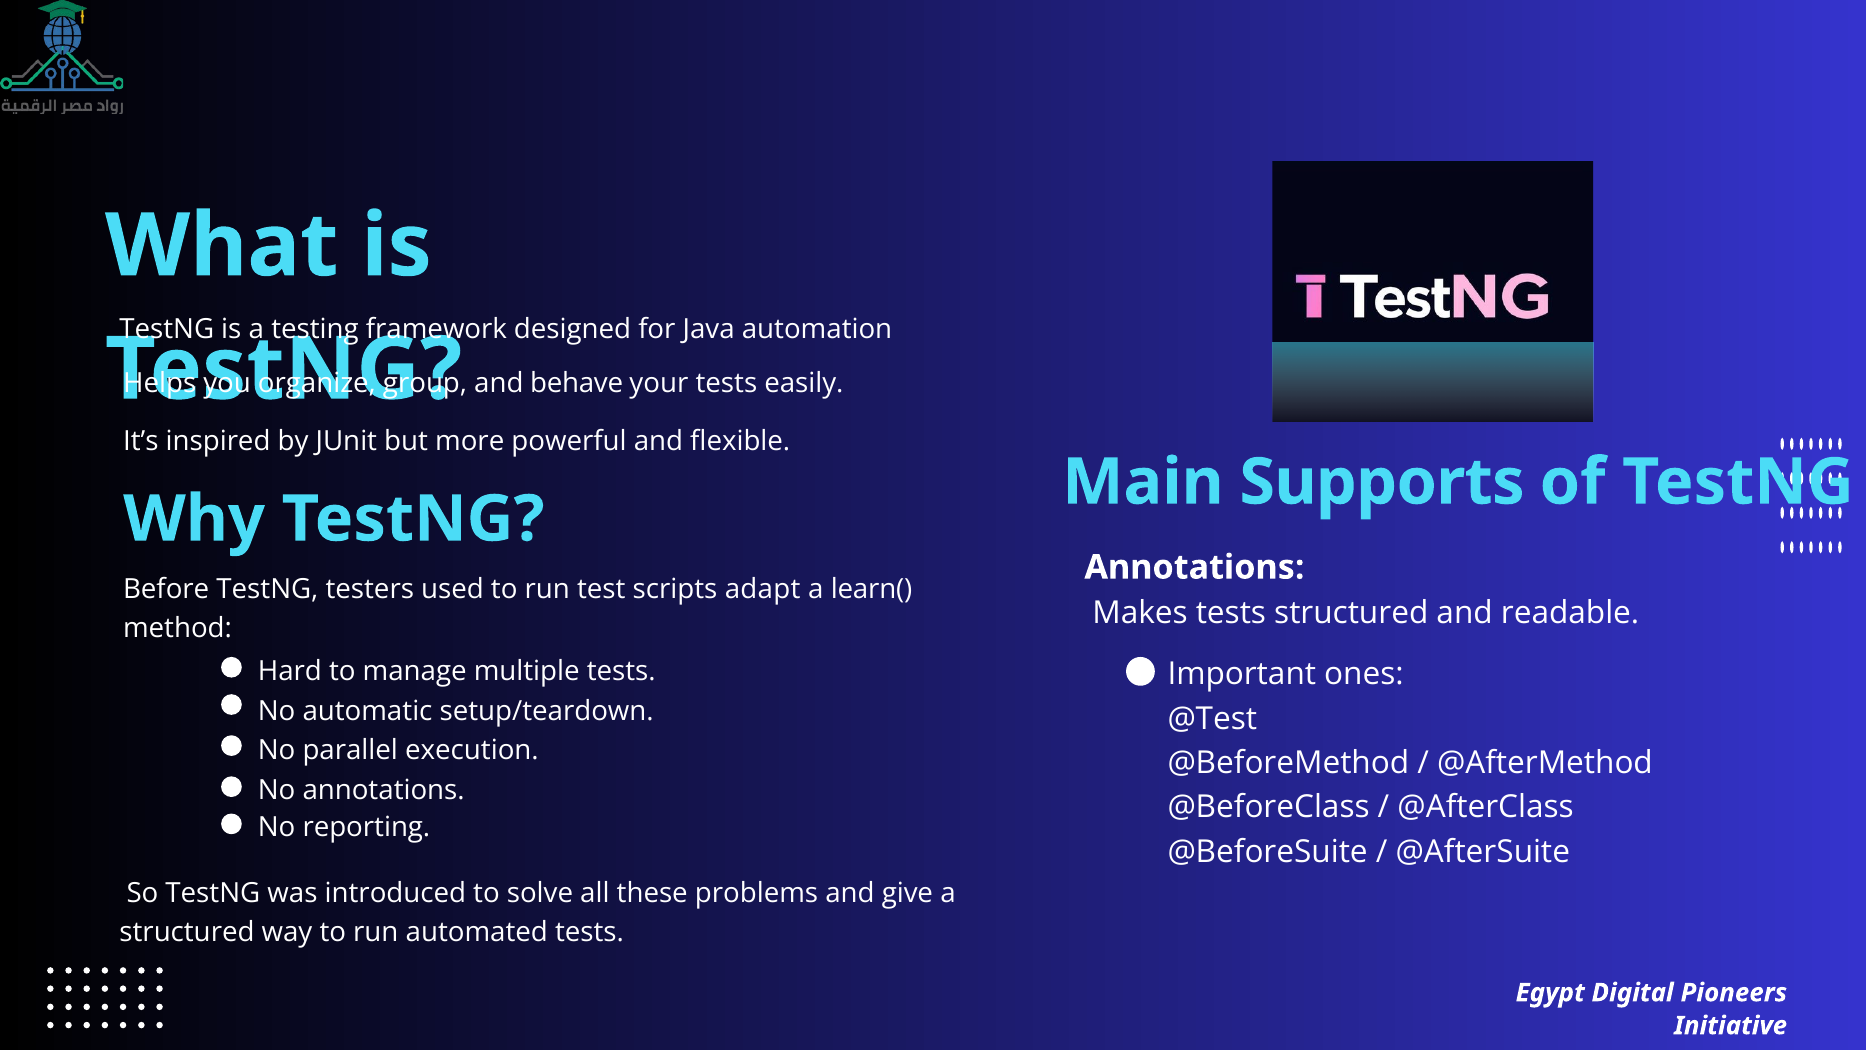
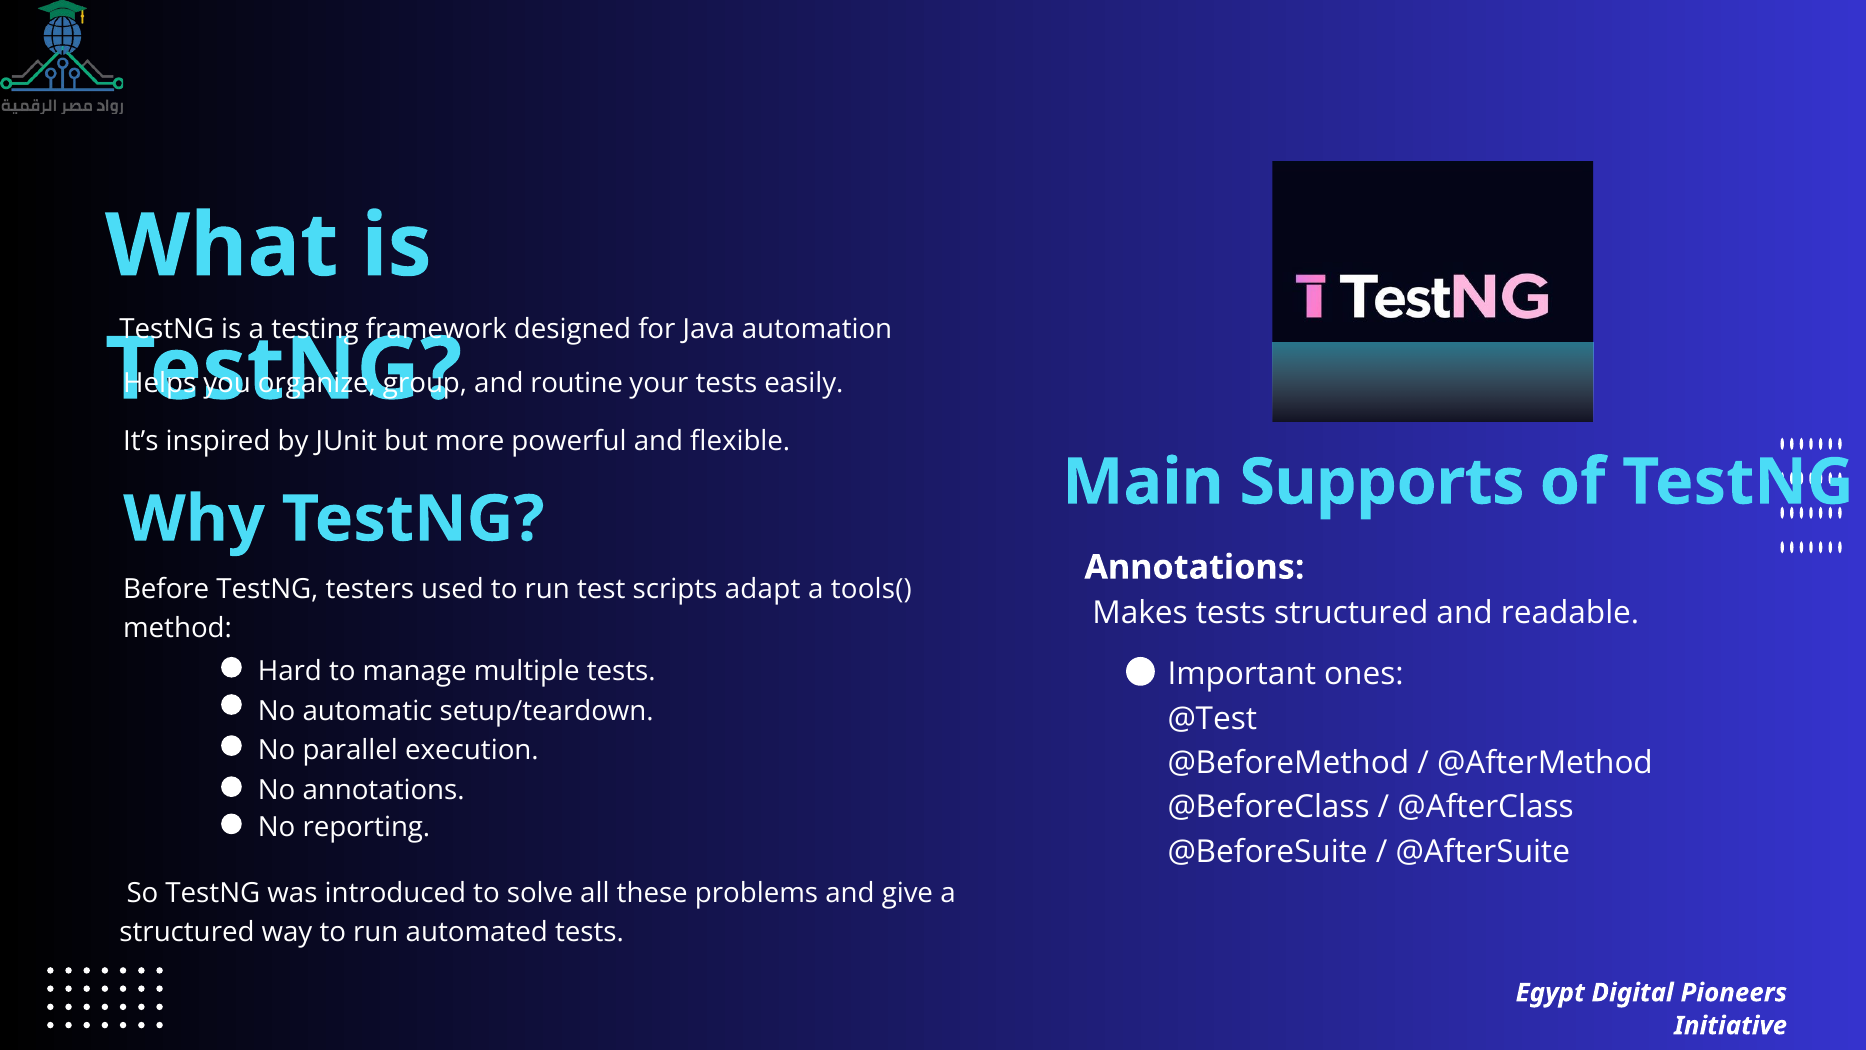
behave: behave -> routine
learn(: learn( -> tools(
